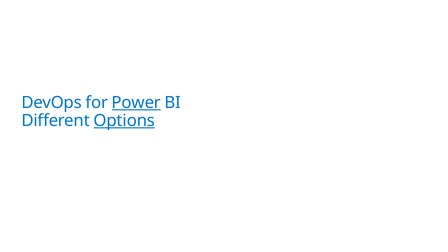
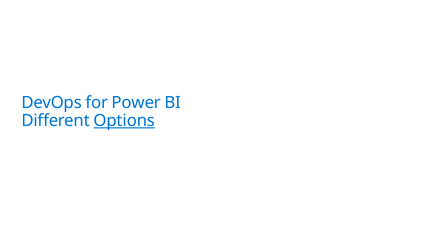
Power underline: present -> none
